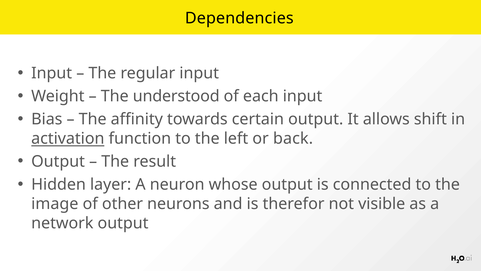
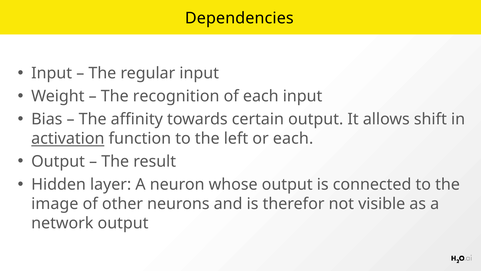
understood: understood -> recognition
or back: back -> each
